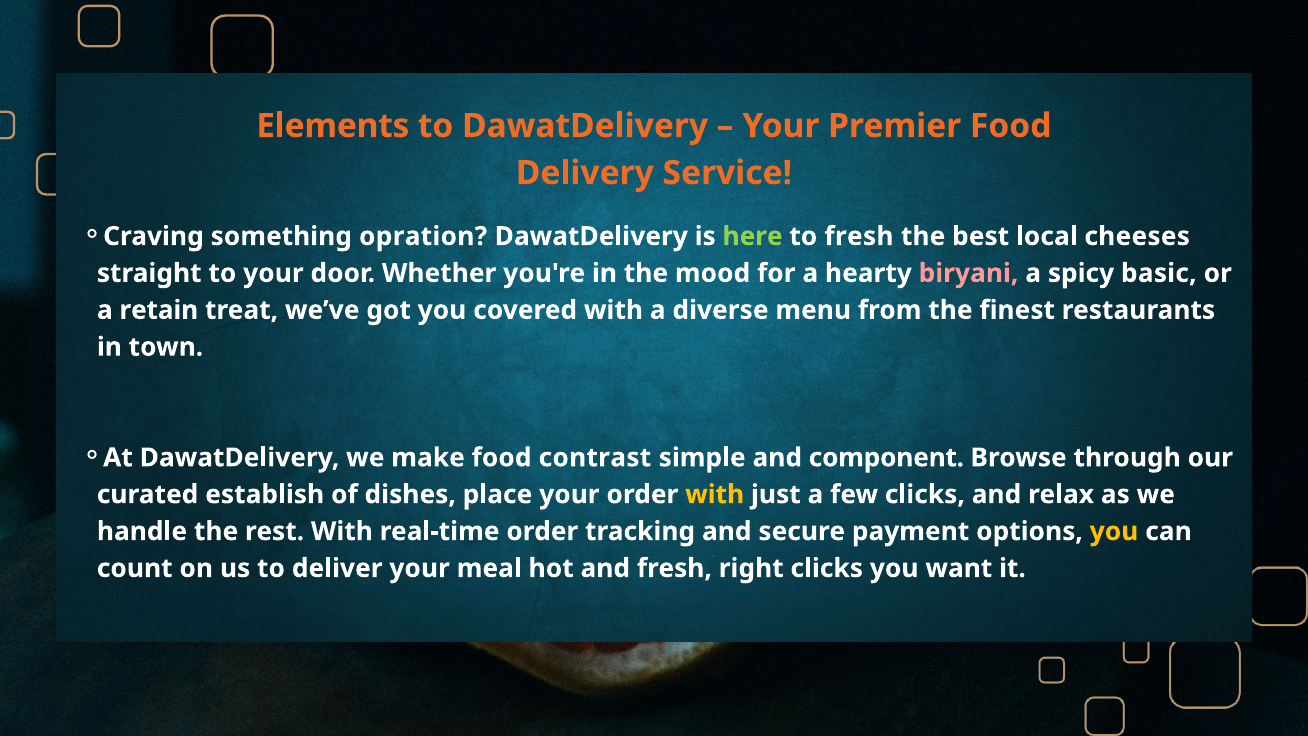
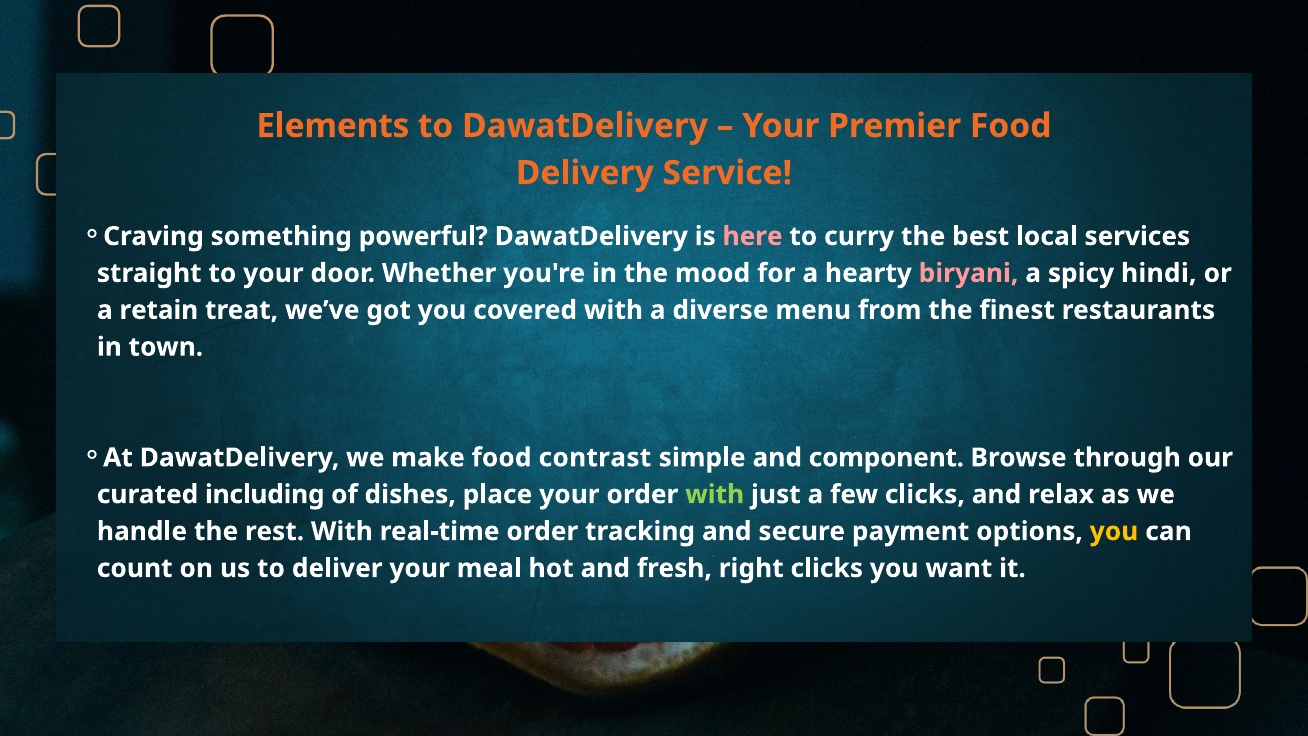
opration: opration -> powerful
here colour: light green -> pink
to fresh: fresh -> curry
cheeses: cheeses -> services
basic: basic -> hindi
establish: establish -> including
with at (715, 494) colour: yellow -> light green
